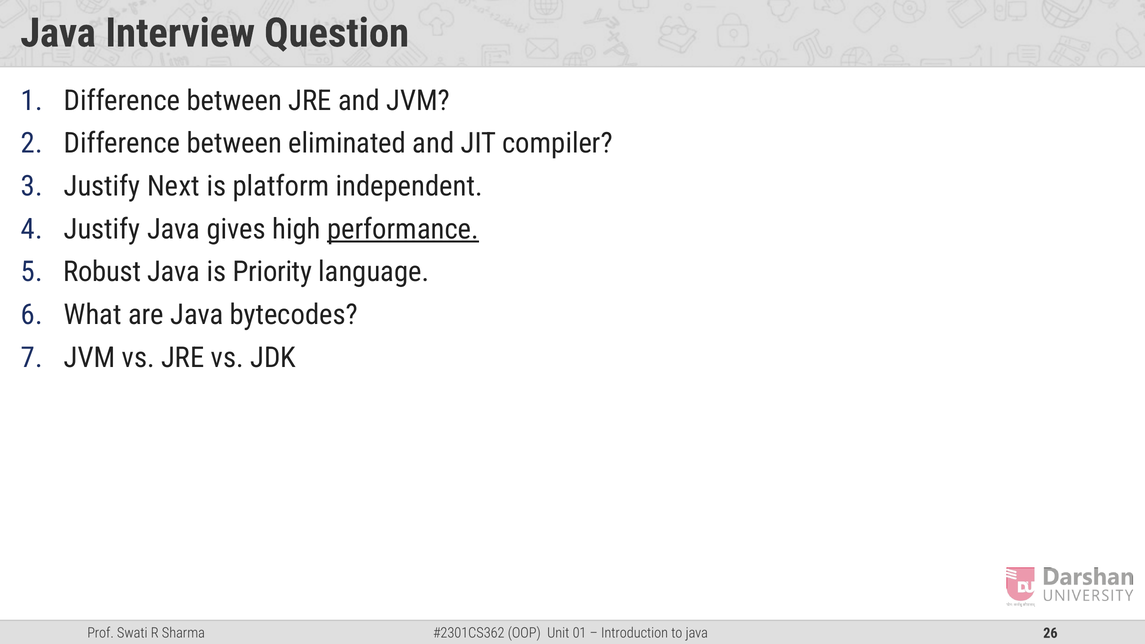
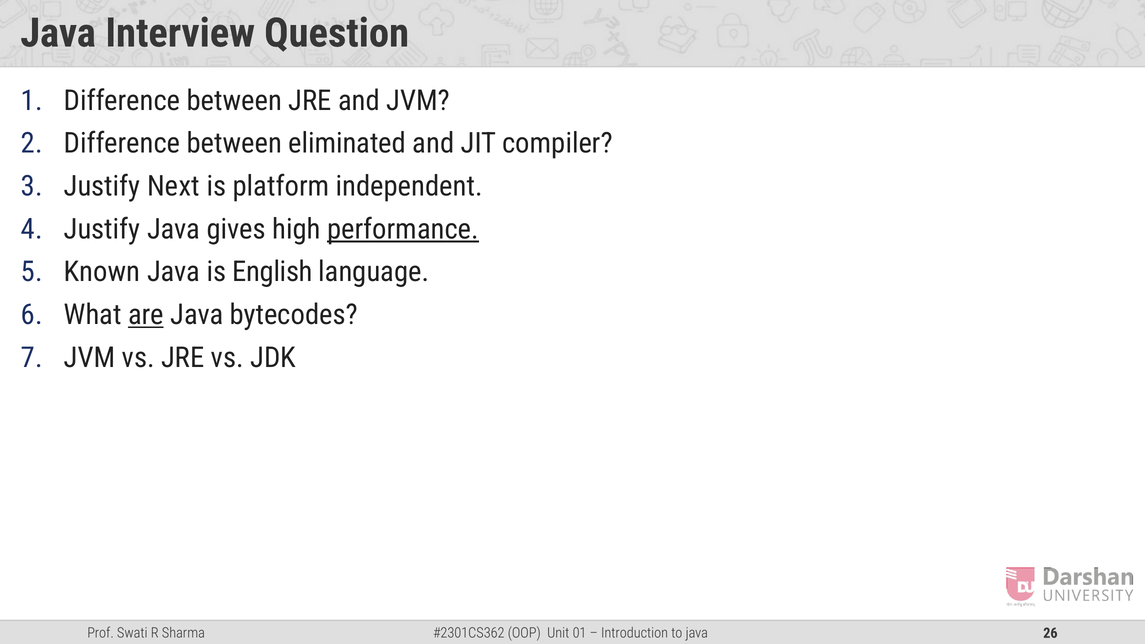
Robust: Robust -> Known
Priority: Priority -> English
are underline: none -> present
